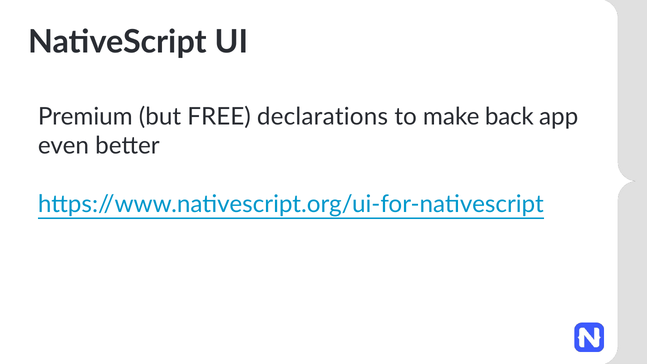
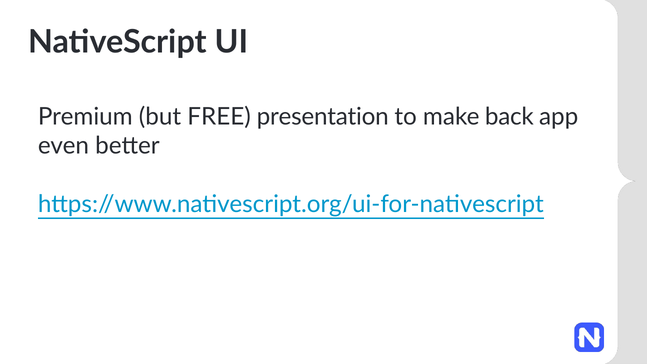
declarations: declarations -> presentation
